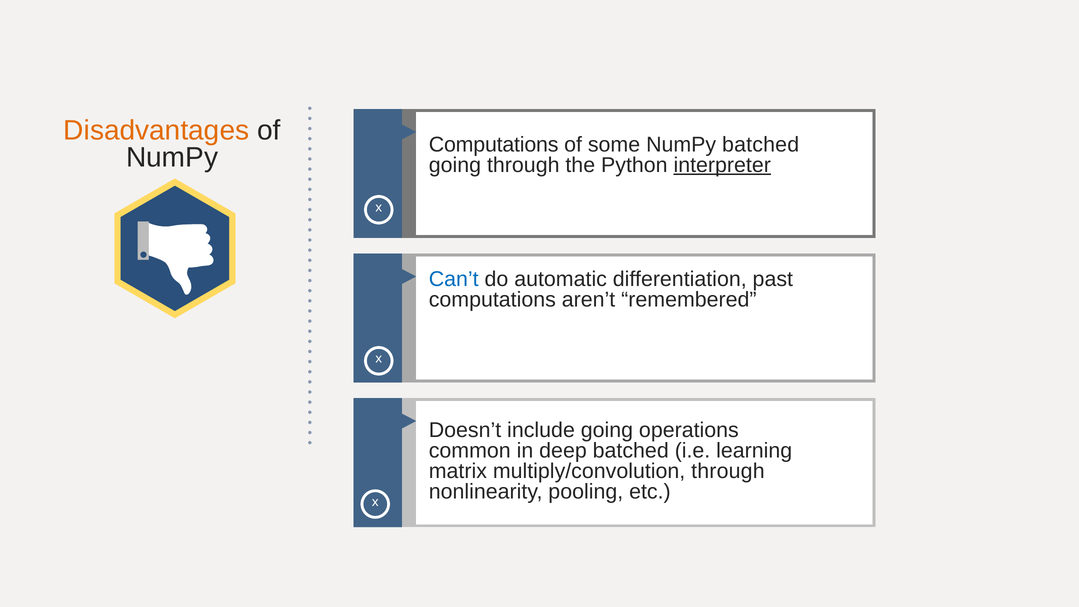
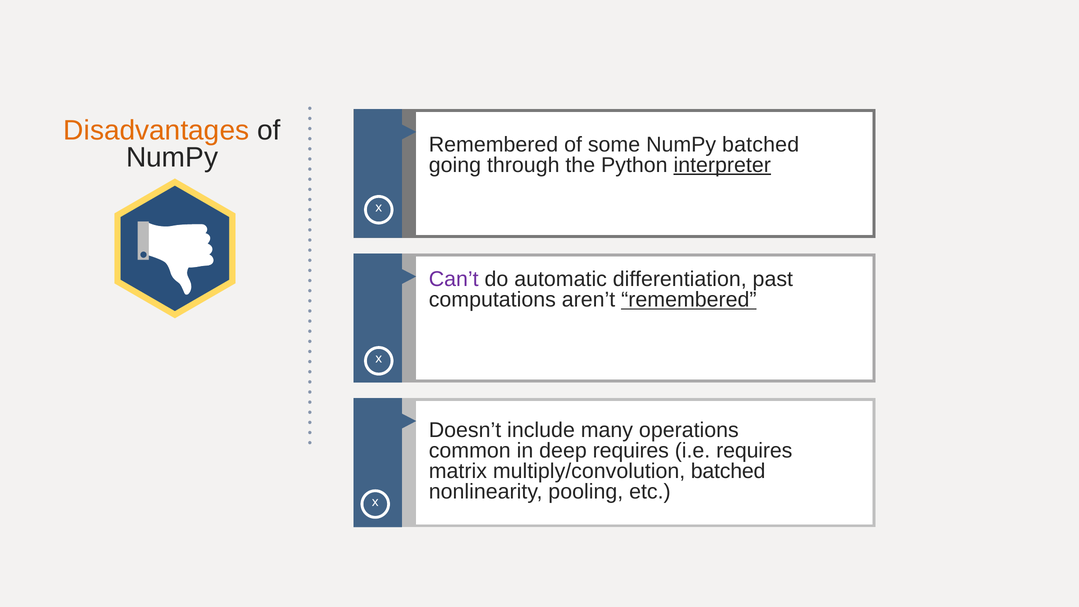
NumPy Computations: Computations -> Remembered
Can’t colour: blue -> purple
remembered at (689, 300) underline: none -> present
include going: going -> many
deep batched: batched -> requires
i.e learning: learning -> requires
multiply/convolution through: through -> batched
